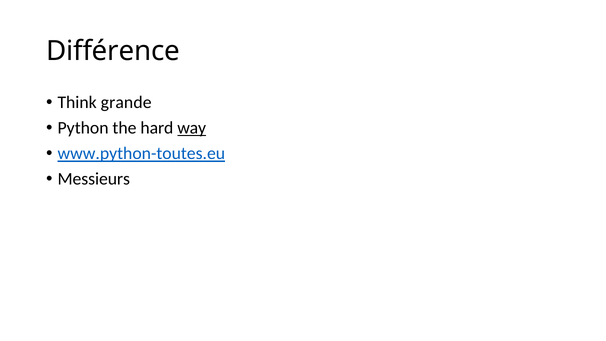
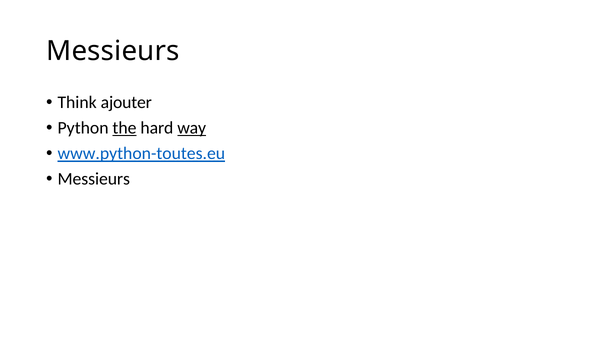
Différence at (113, 51): Différence -> Messieurs
grande: grande -> ajouter
the underline: none -> present
